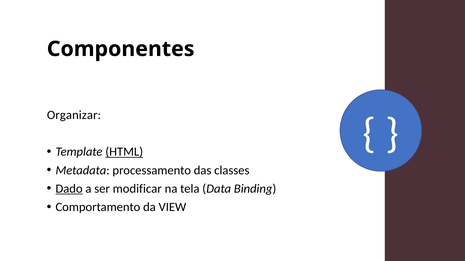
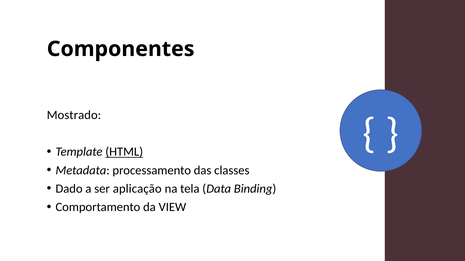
Organizar: Organizar -> Mostrado
Dado underline: present -> none
modificar: modificar -> aplicação
